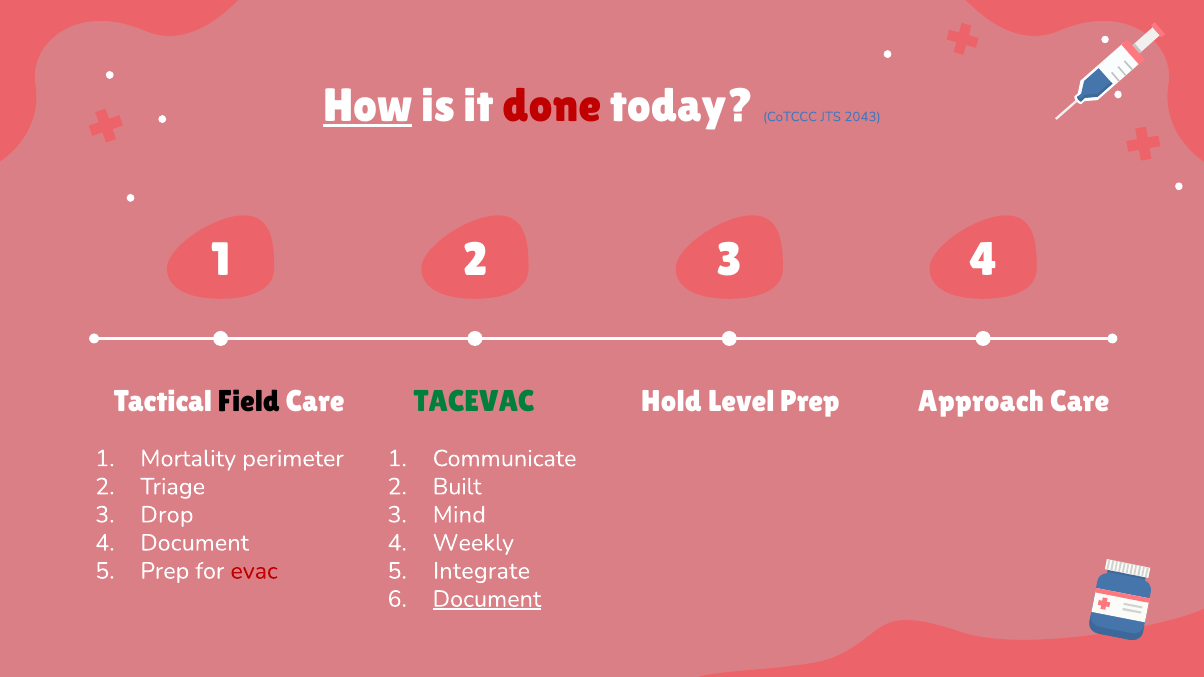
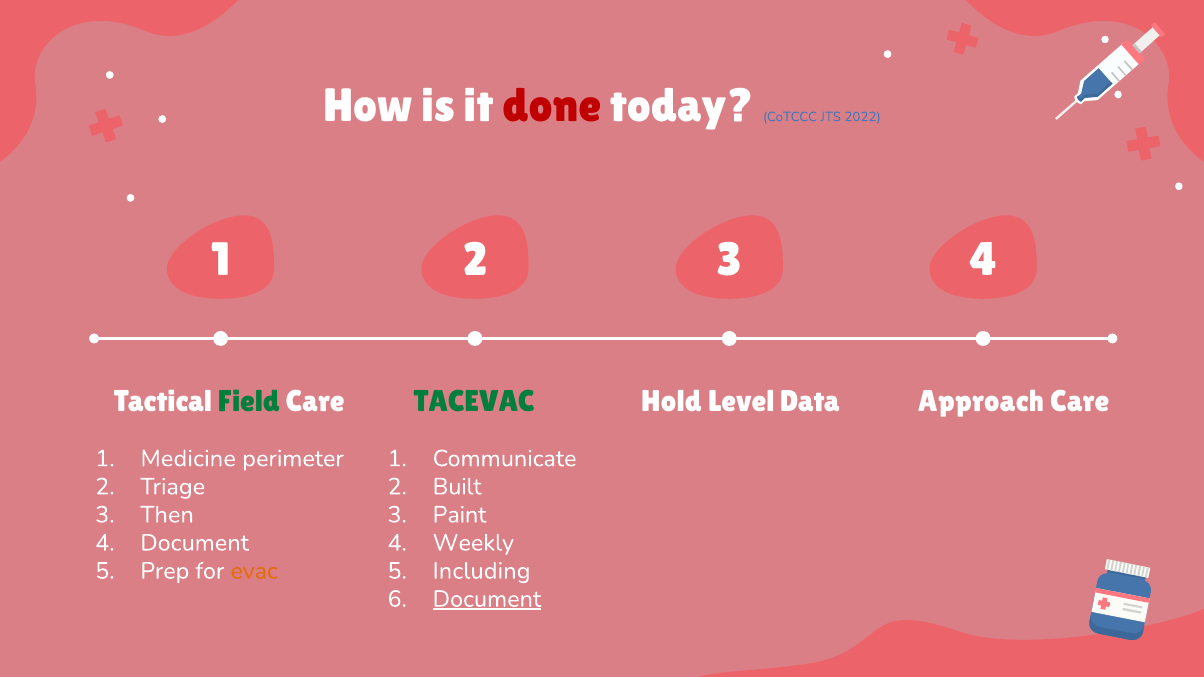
How underline: present -> none
2043: 2043 -> 2022
Field colour: black -> green
Level Prep: Prep -> Data
Mortality: Mortality -> Medicine
Drop: Drop -> Then
Mind: Mind -> Paint
evac colour: red -> orange
Integrate: Integrate -> Including
